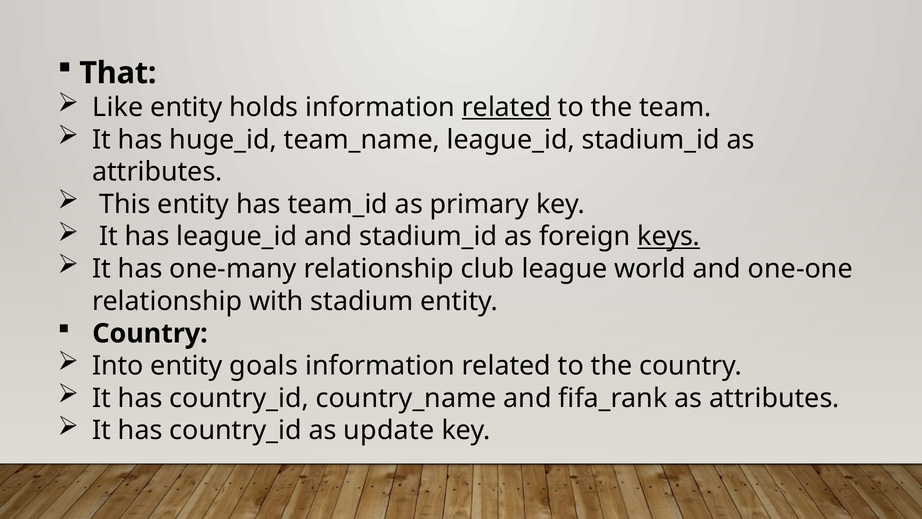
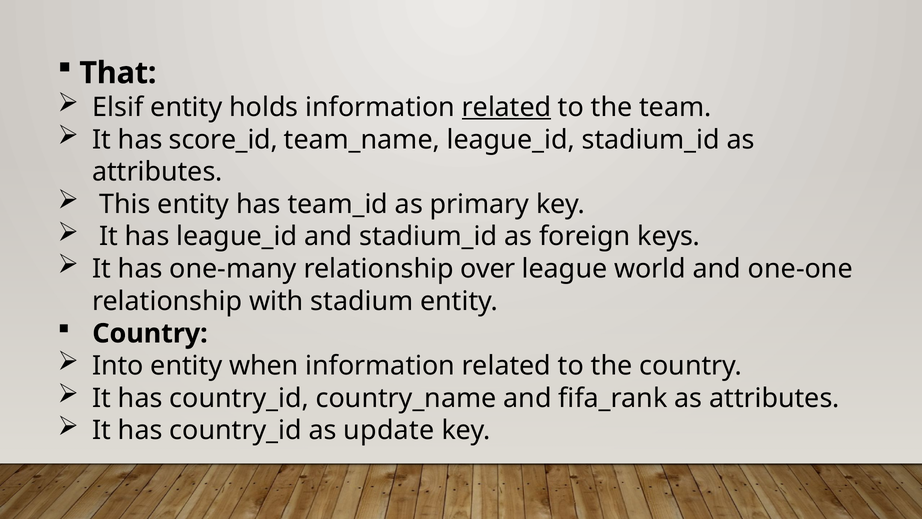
Like: Like -> Elsif
huge_id: huge_id -> score_id
keys underline: present -> none
club: club -> over
goals: goals -> when
